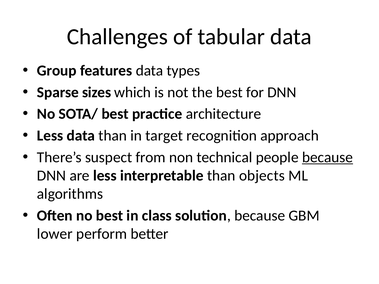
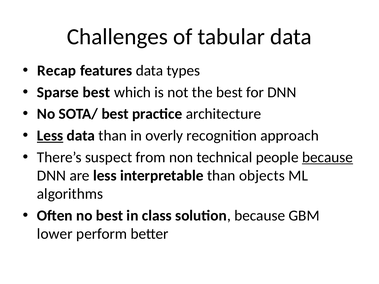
Group: Group -> Recap
Sparse sizes: sizes -> best
Less at (50, 136) underline: none -> present
target: target -> overly
